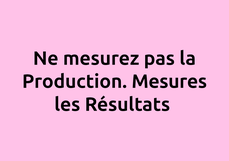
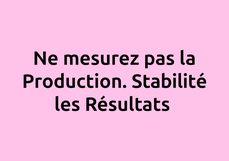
Mesures: Mesures -> Stabilité
